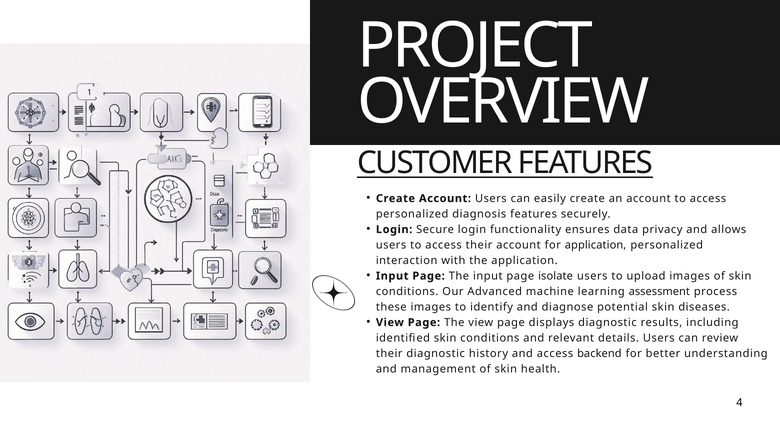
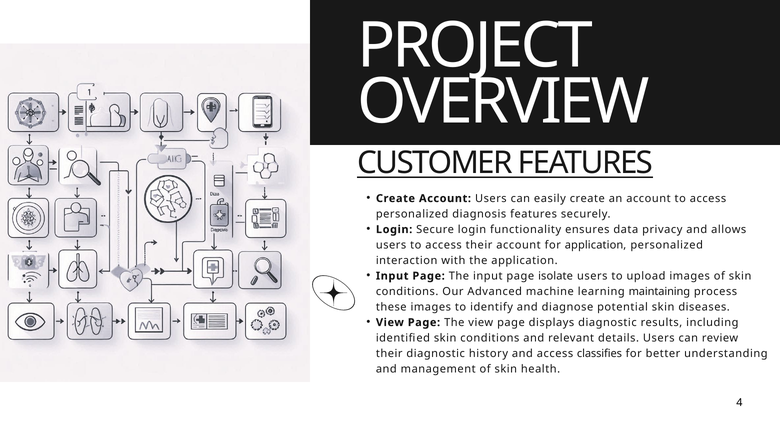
assessment: assessment -> maintaining
backend: backend -> classifies
